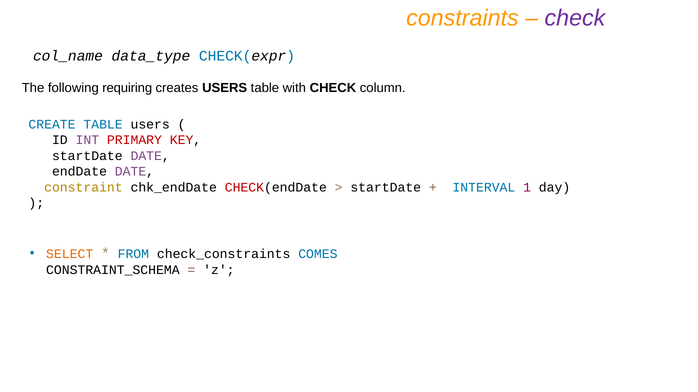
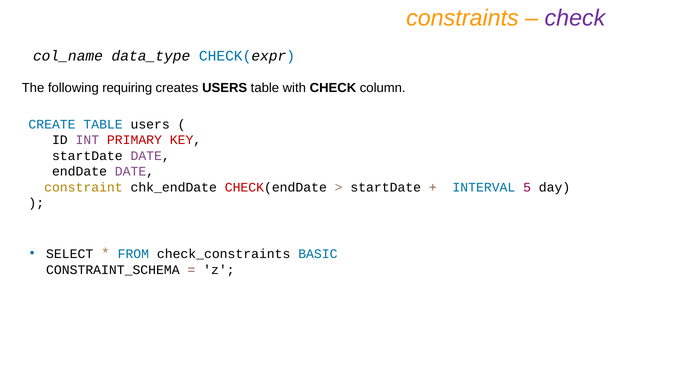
1: 1 -> 5
SELECT colour: orange -> black
COMES: COMES -> BASIC
